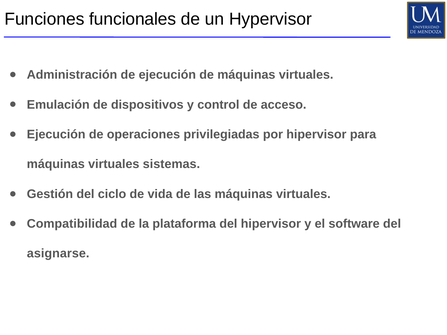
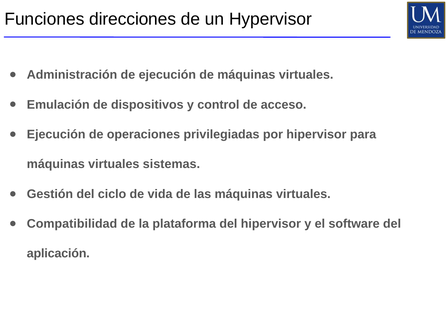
funcionales: funcionales -> direcciones
asignarse: asignarse -> aplicación
